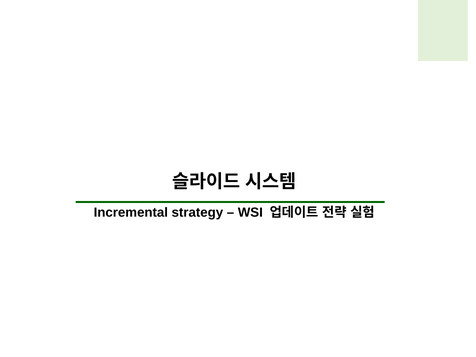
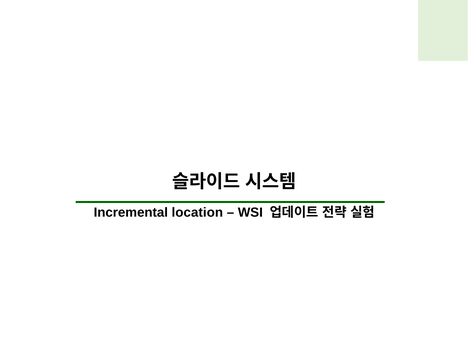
strategy: strategy -> location
